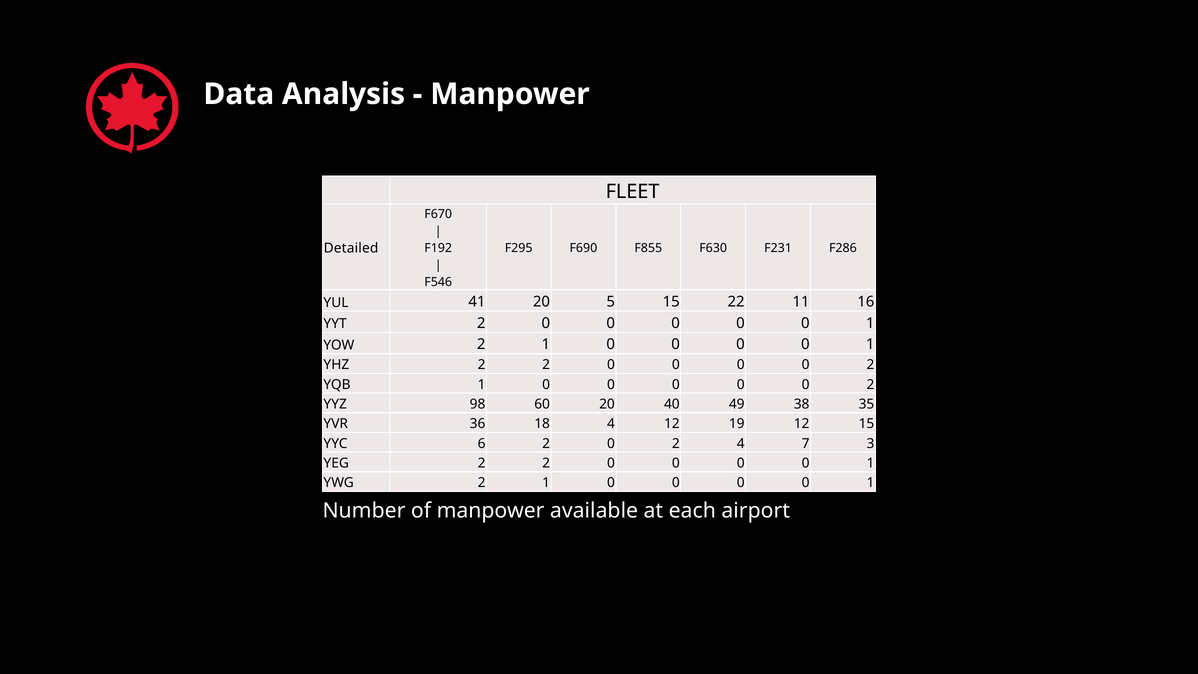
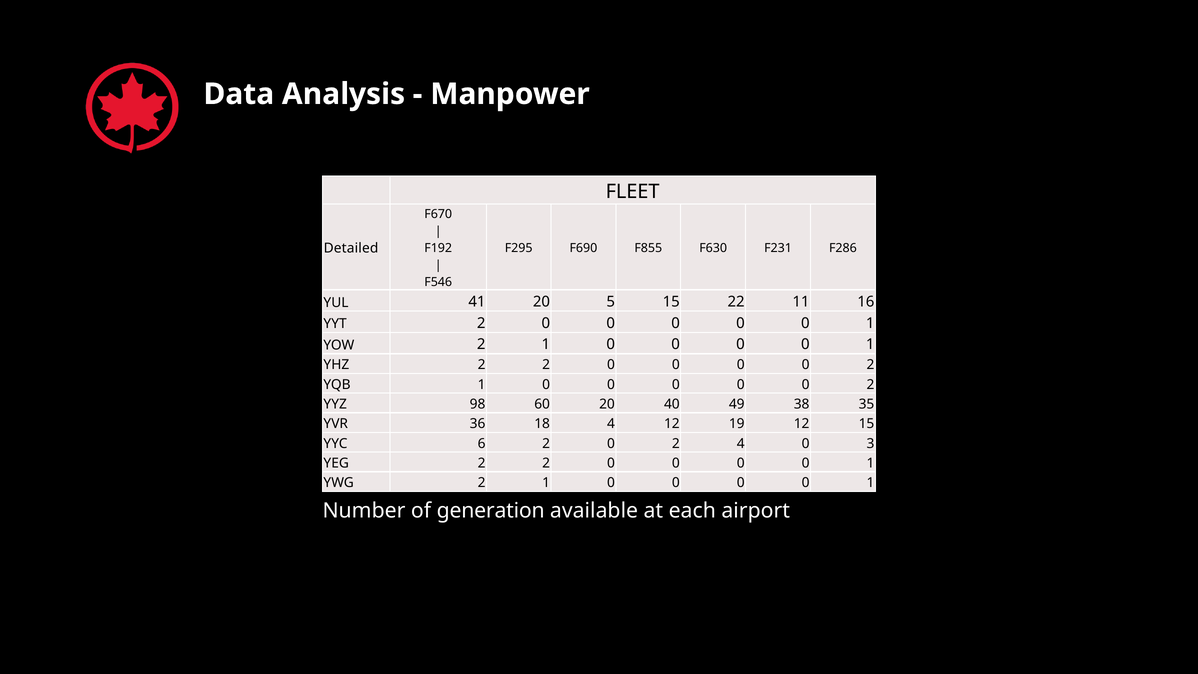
4 7: 7 -> 0
of manpower: manpower -> generation
